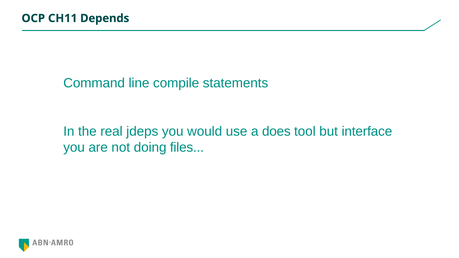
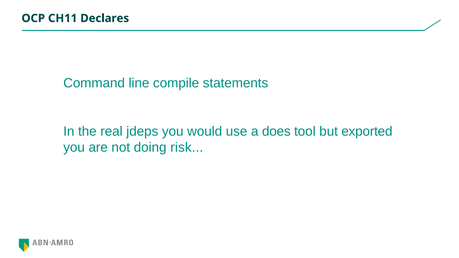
Depends: Depends -> Declares
interface: interface -> exported
files: files -> risk
